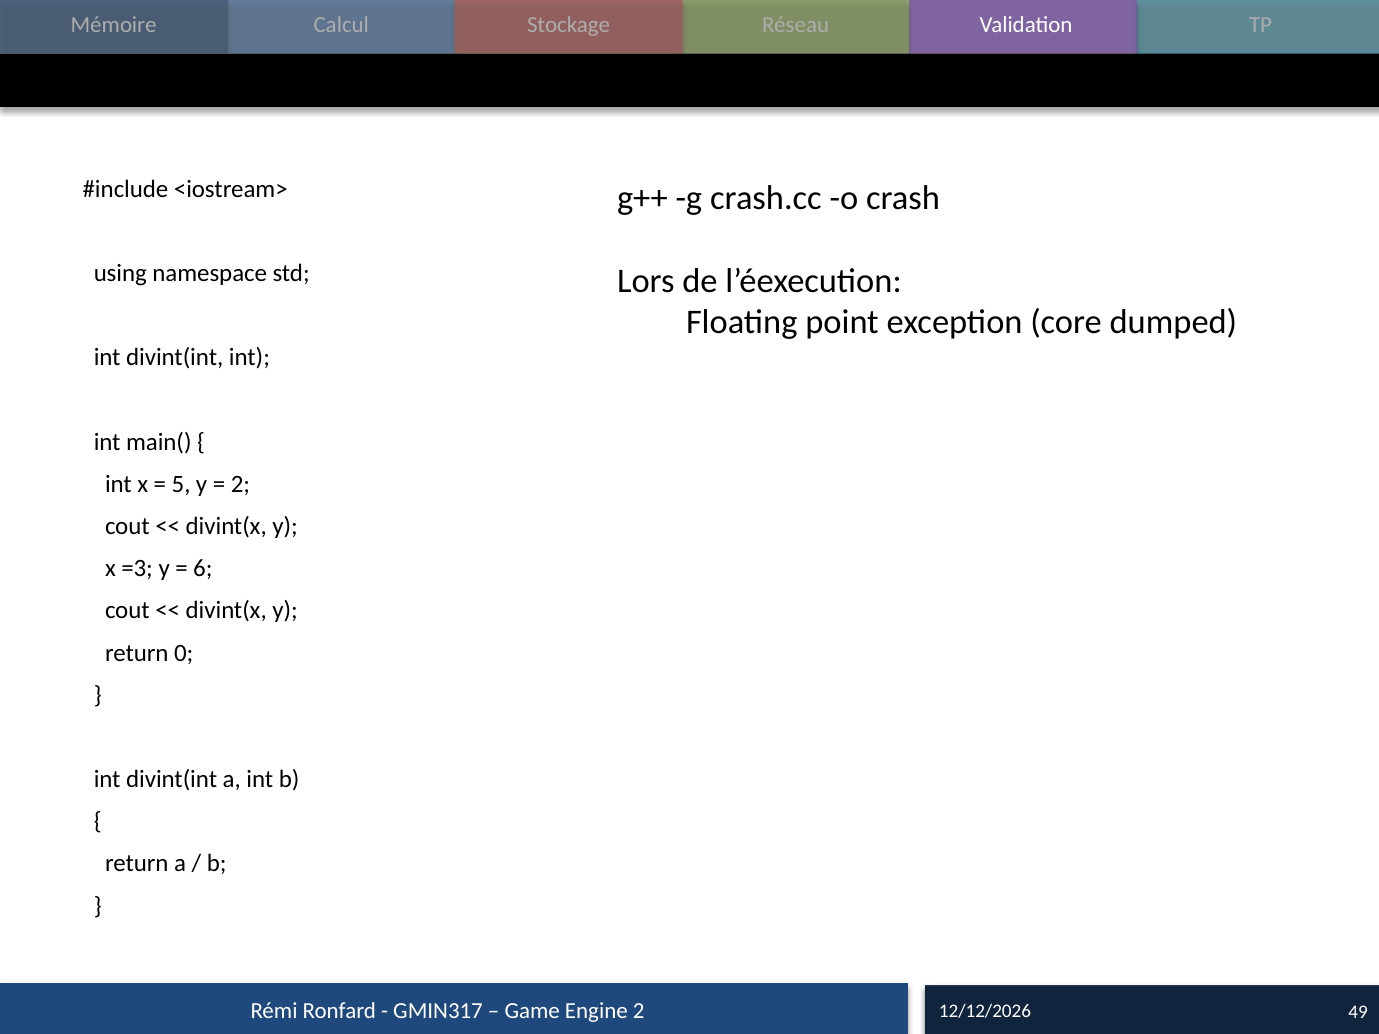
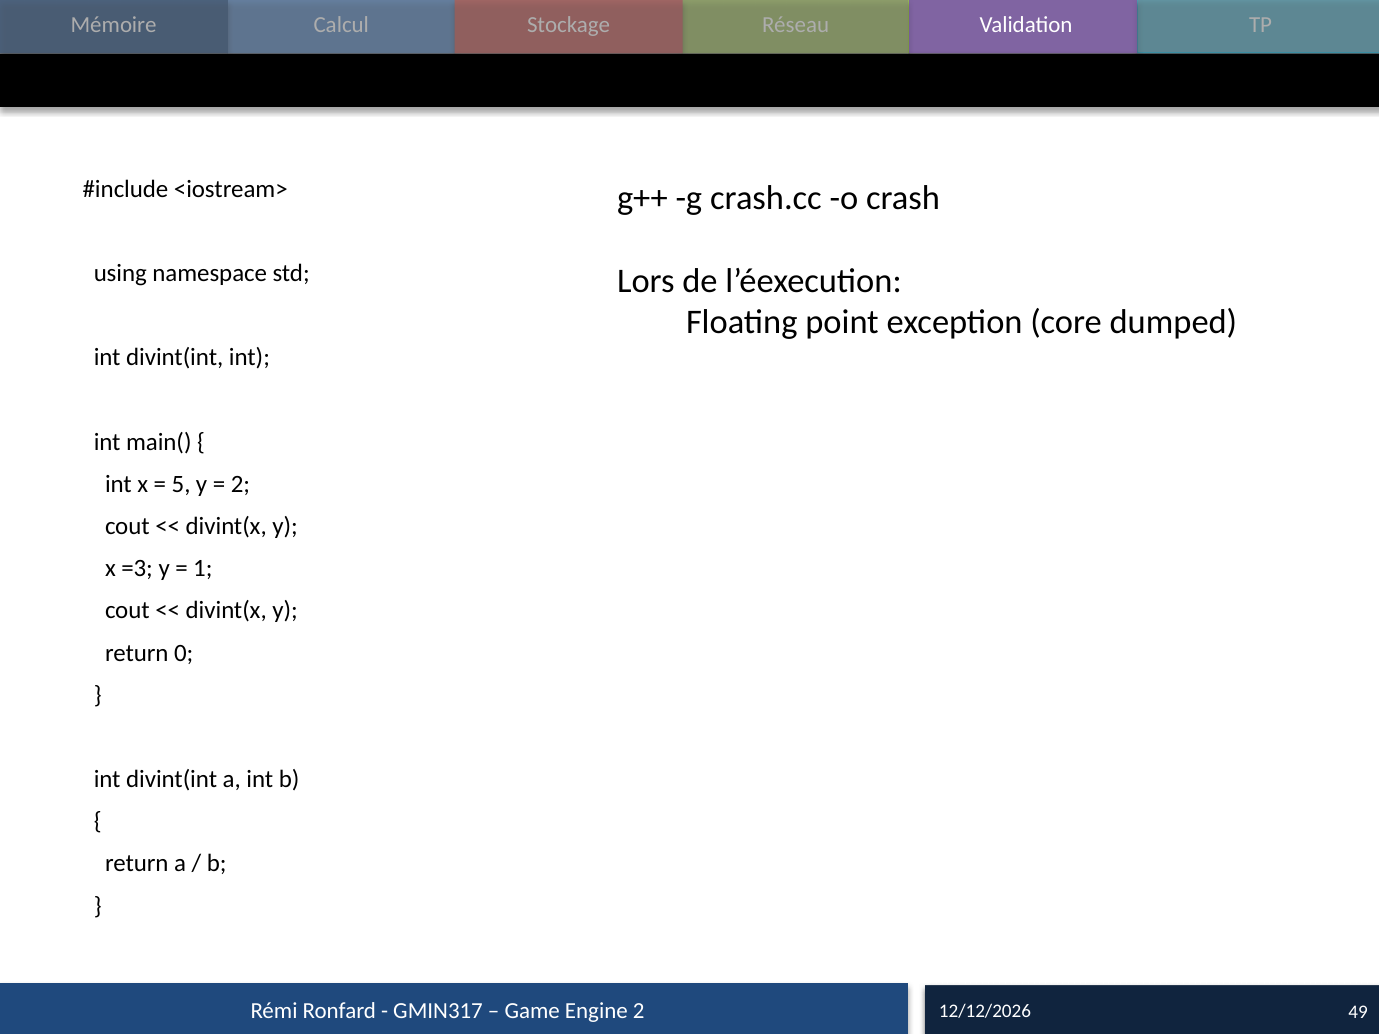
6: 6 -> 1
